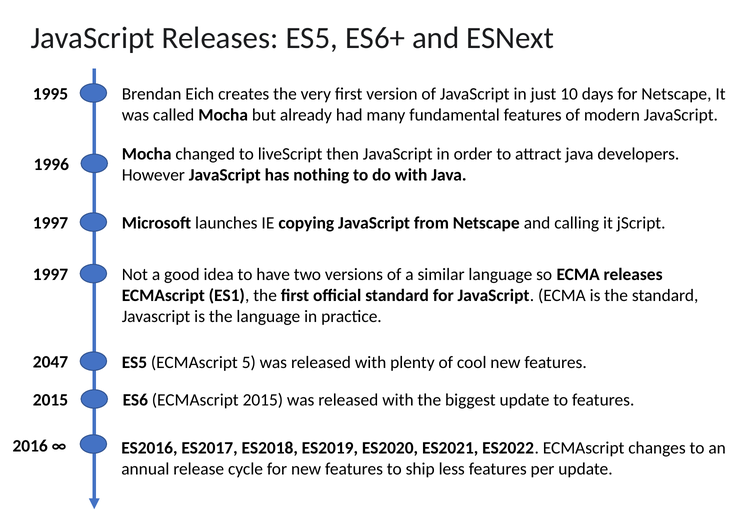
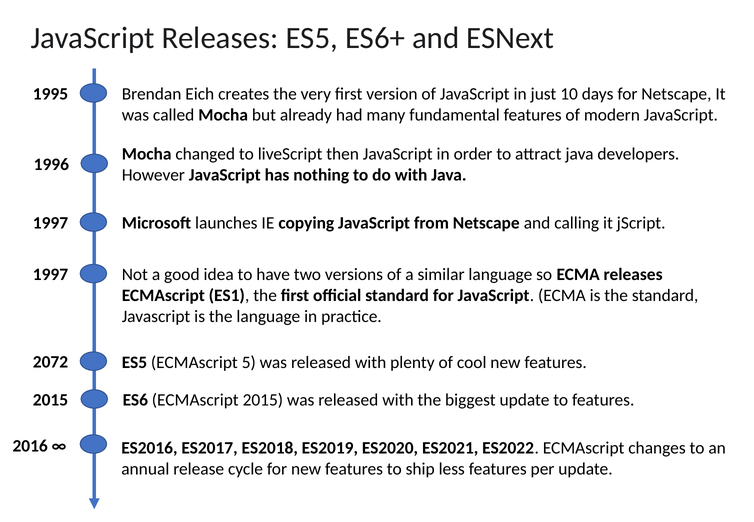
2047: 2047 -> 2072
